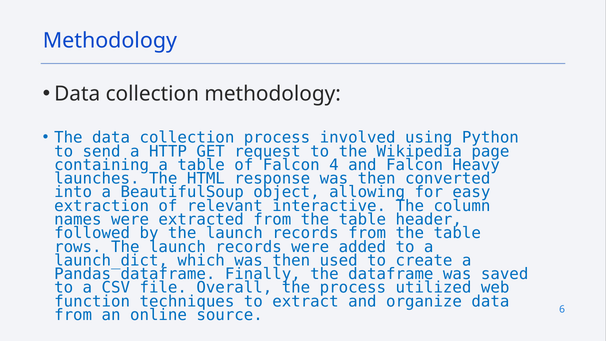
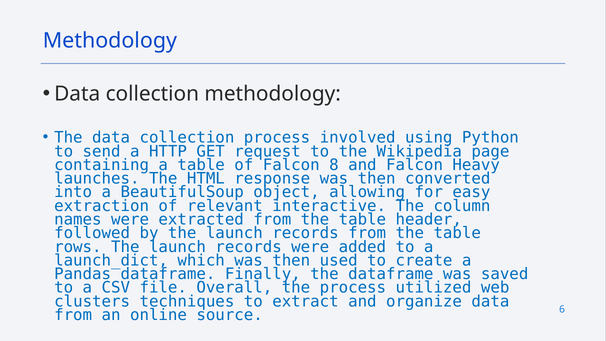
4: 4 -> 8
function: function -> clusters
